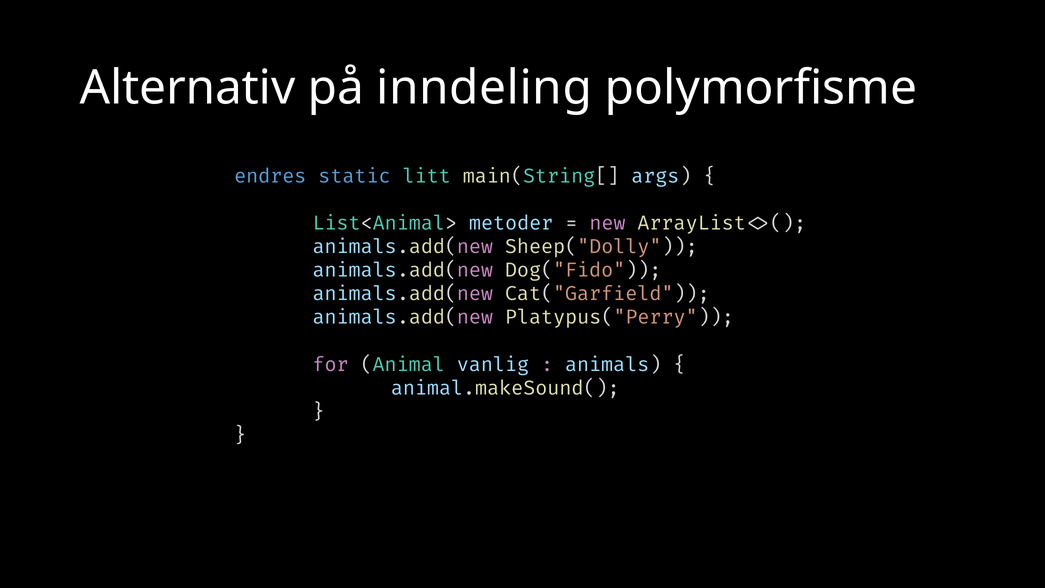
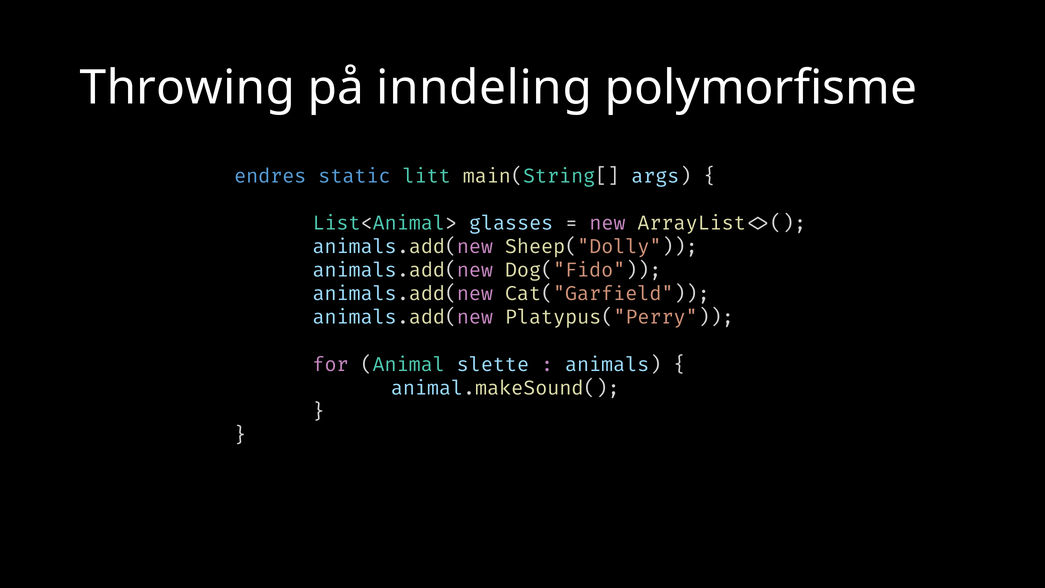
Alternativ: Alternativ -> Throwing
metoder: metoder -> glasses
vanlig: vanlig -> slette
